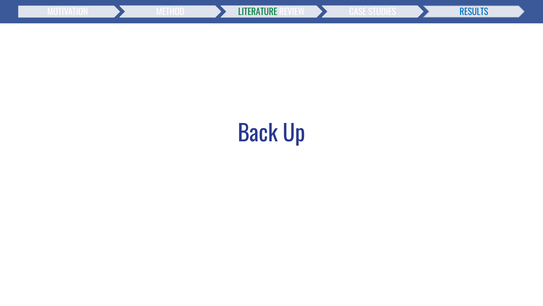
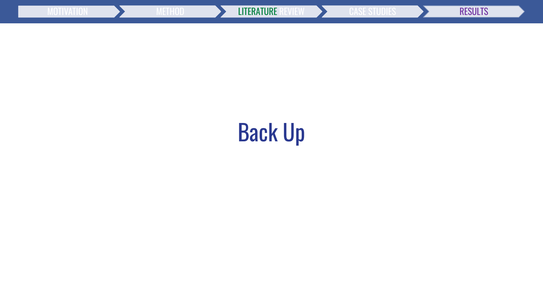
RESULTS colour: blue -> purple
